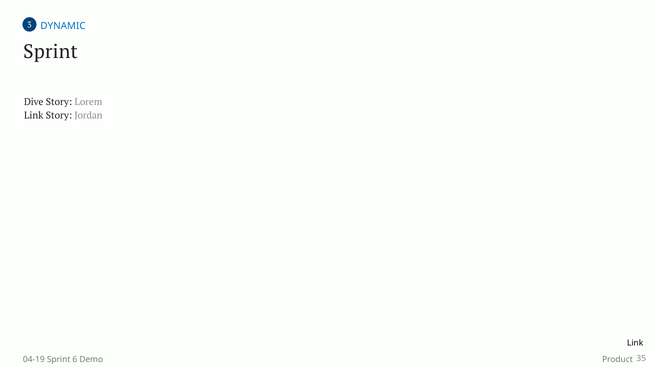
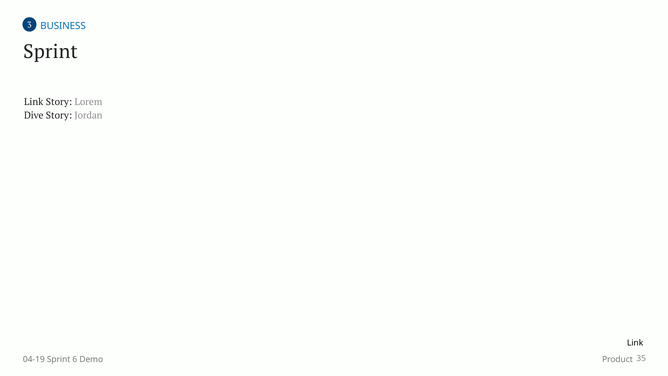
DYNAMIC: DYNAMIC -> BUSINESS
Dive at (34, 102): Dive -> Link
Link at (34, 115): Link -> Dive
